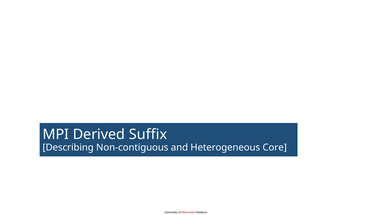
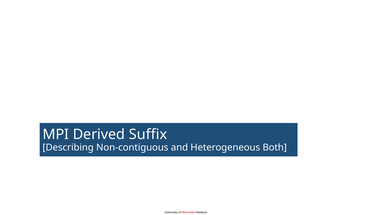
Core: Core -> Both
